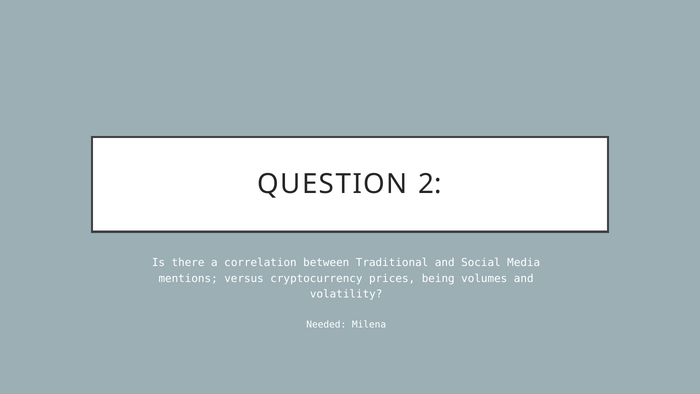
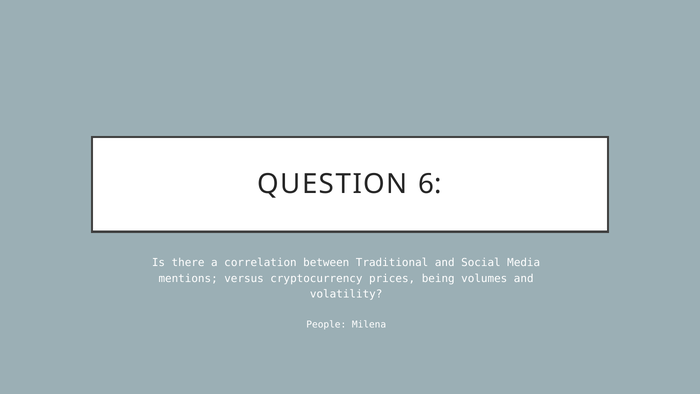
2: 2 -> 6
Needed: Needed -> People
